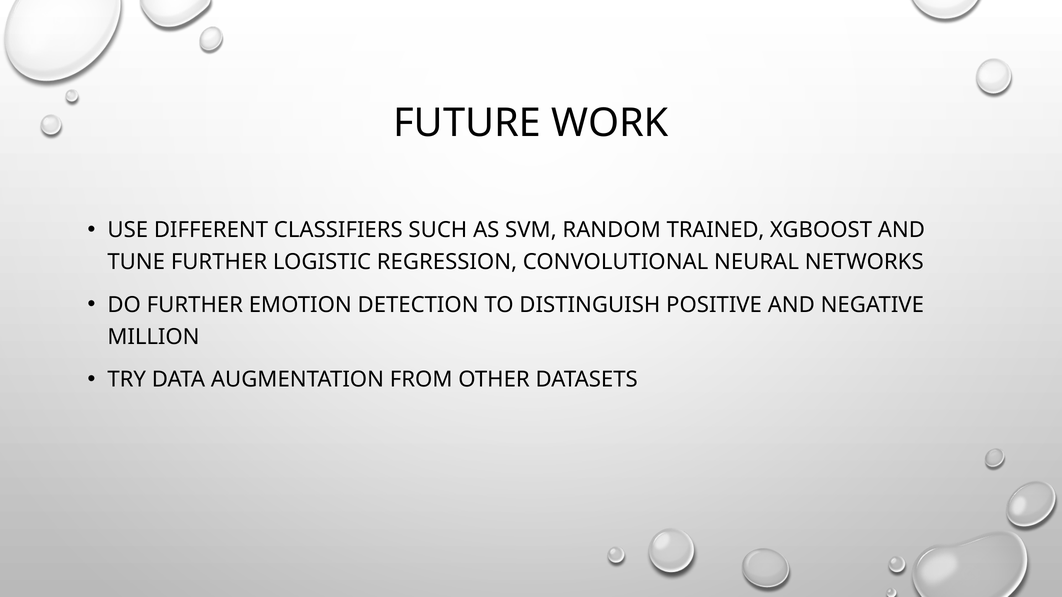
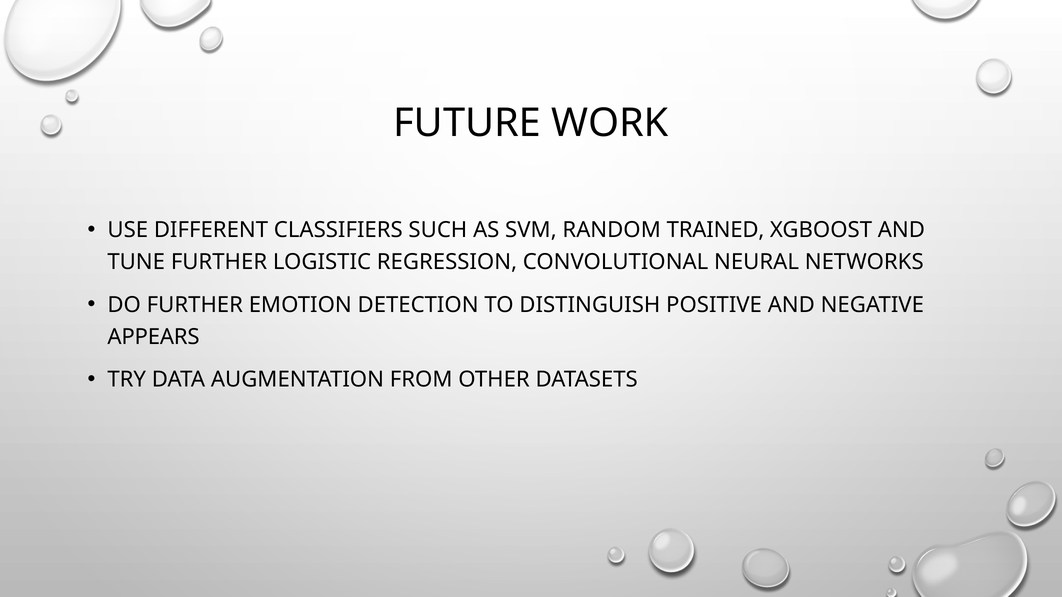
MILLION: MILLION -> APPEARS
